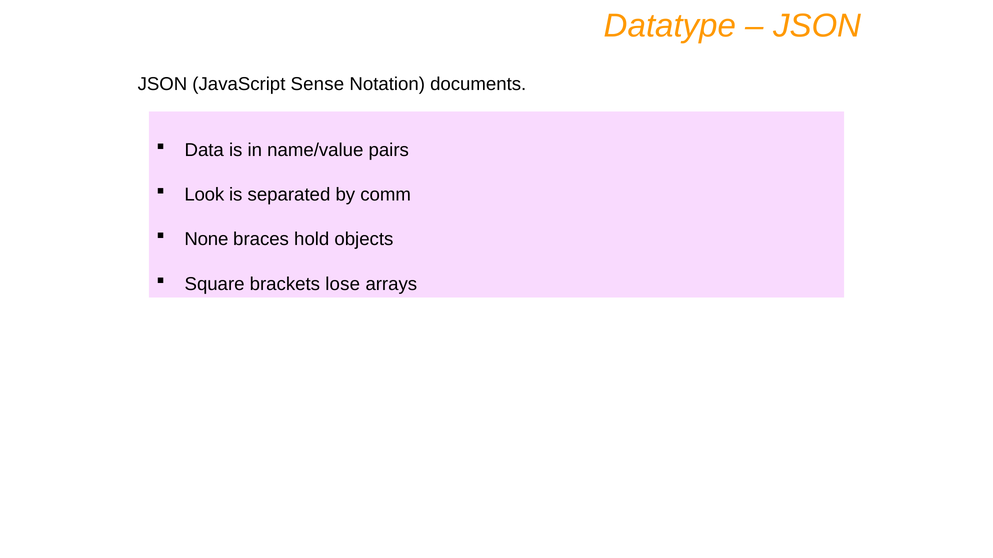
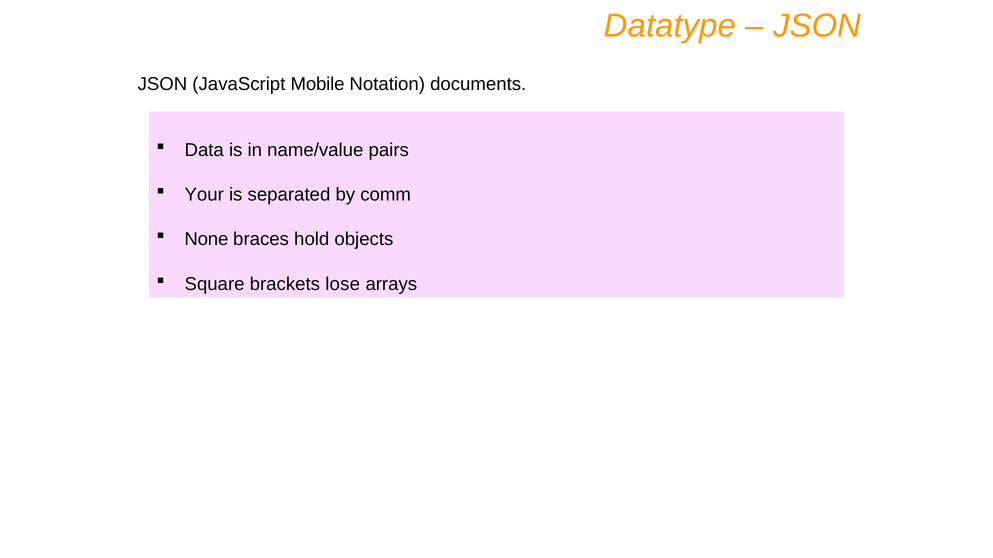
Sense: Sense -> Mobile
Look: Look -> Your
